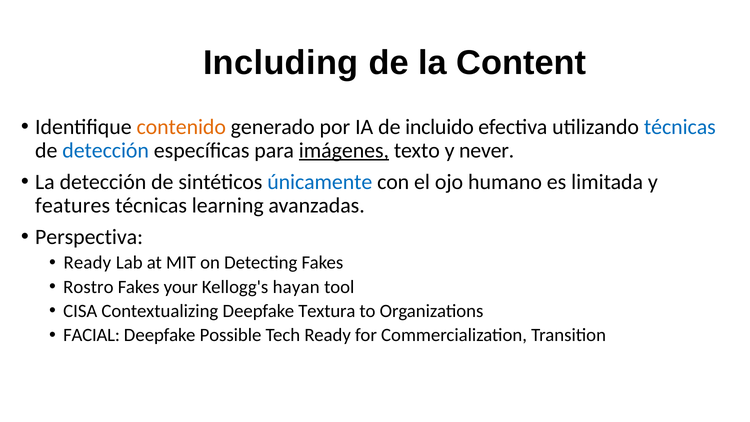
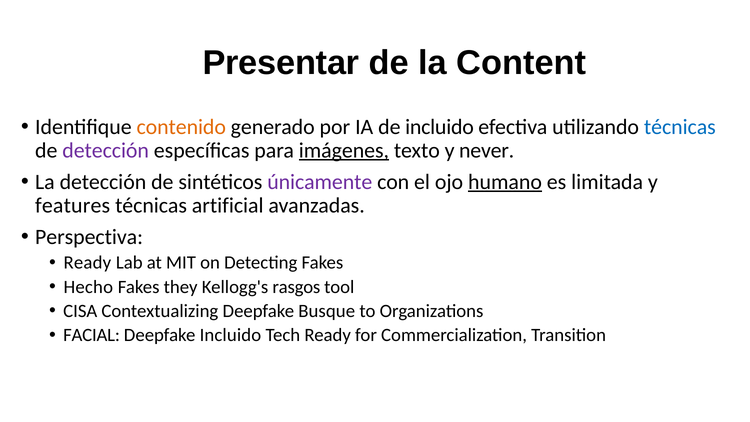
Including: Including -> Presentar
detección at (106, 150) colour: blue -> purple
únicamente colour: blue -> purple
humano underline: none -> present
learning: learning -> artificial
Rostro: Rostro -> Hecho
your: your -> they
hayan: hayan -> rasgos
Textura: Textura -> Busque
Deepfake Possible: Possible -> Incluido
